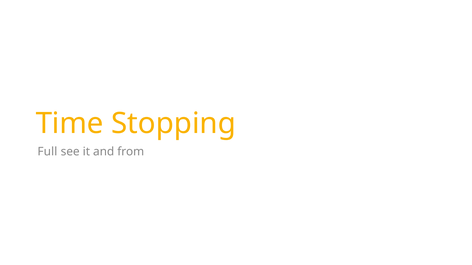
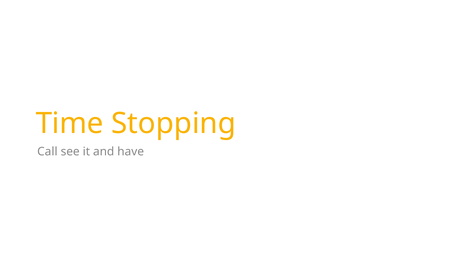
Full: Full -> Call
from: from -> have
